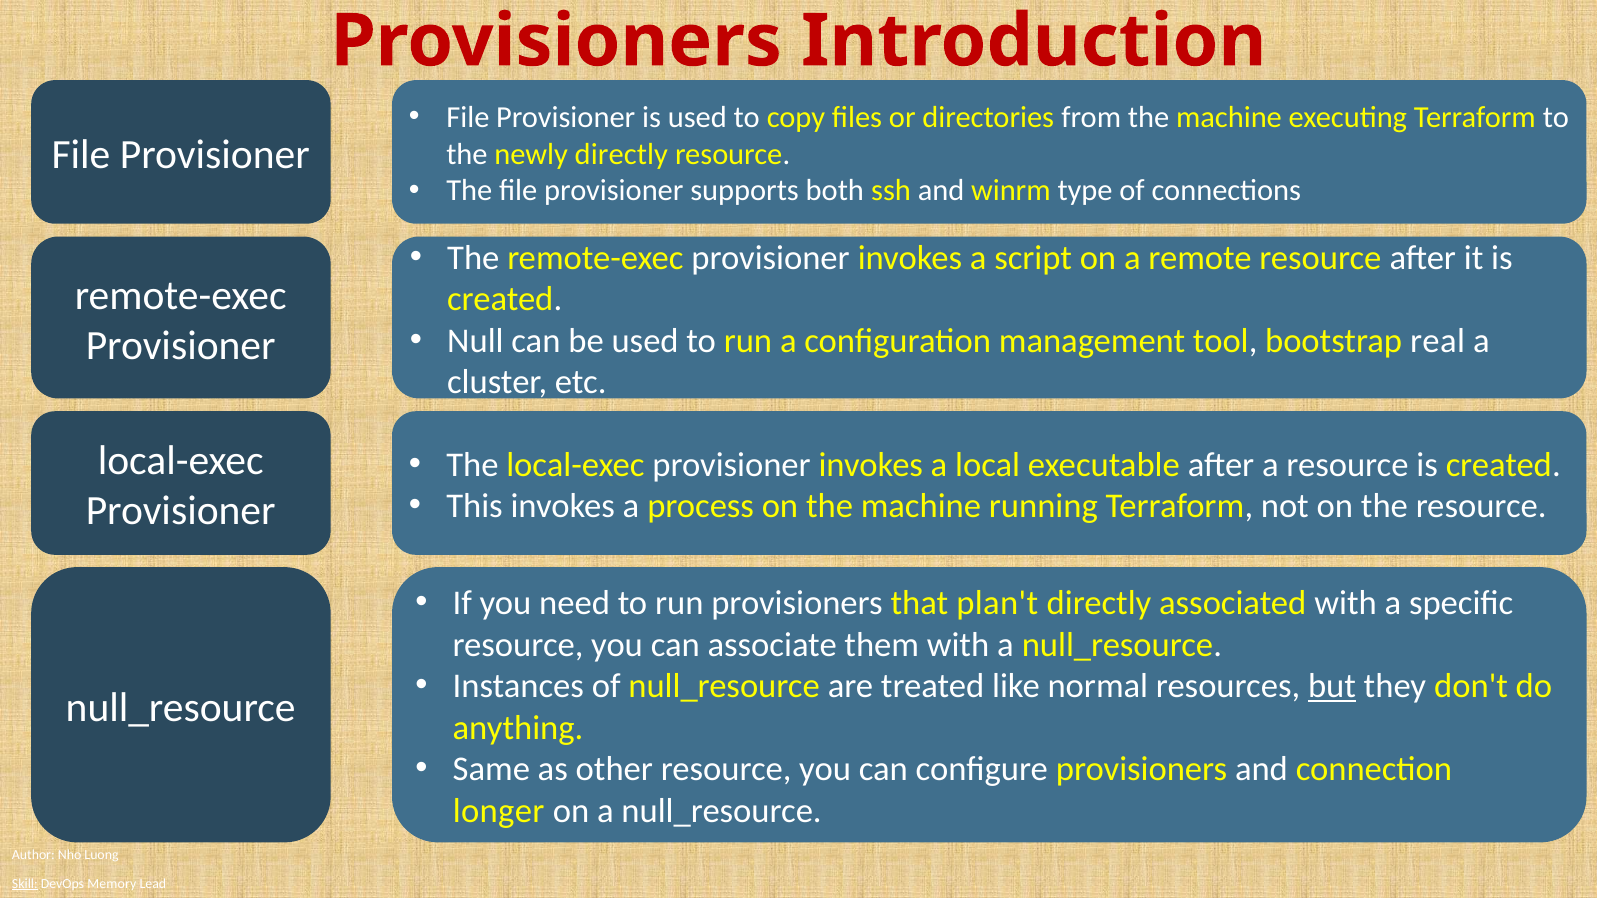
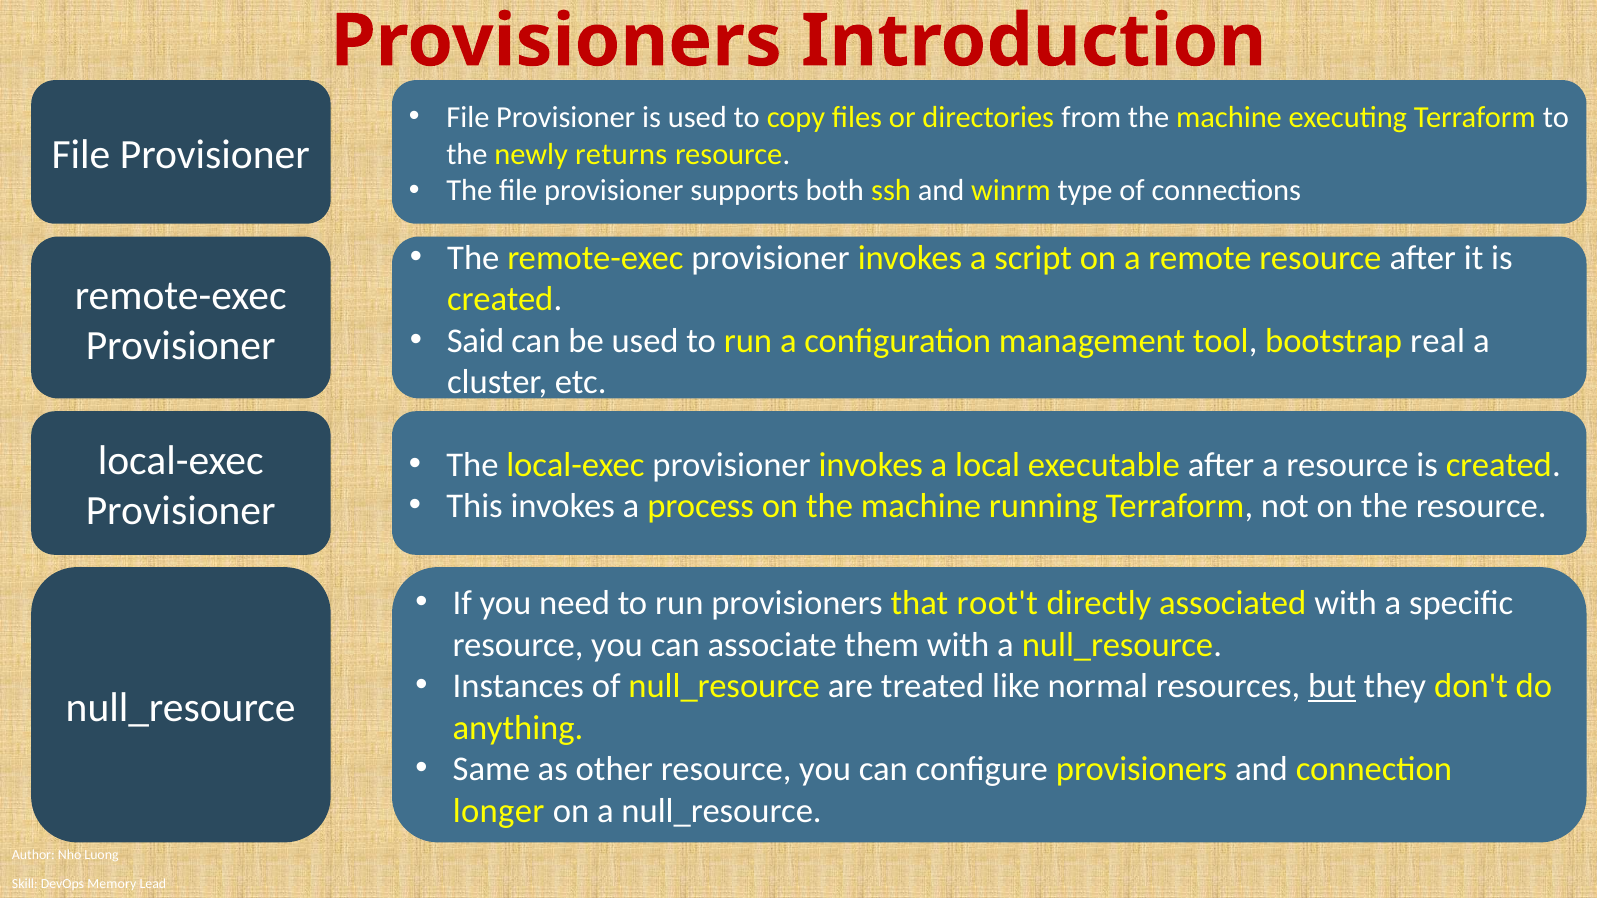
newly directly: directly -> returns
Null: Null -> Said
plan't: plan't -> root't
Skill underline: present -> none
